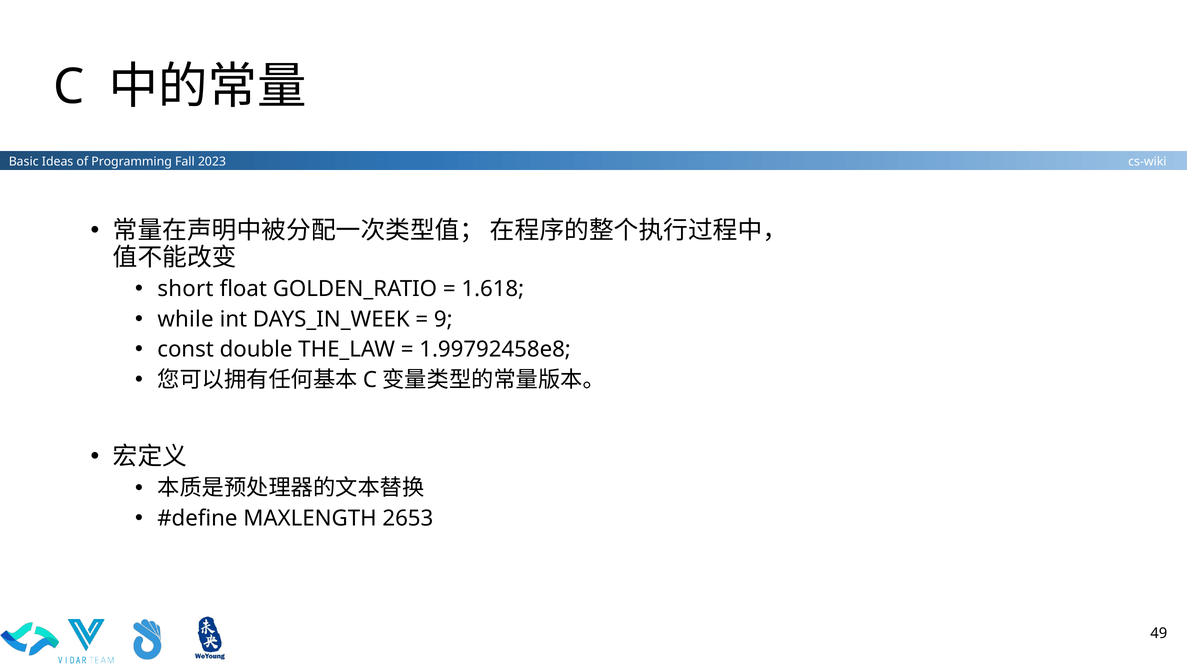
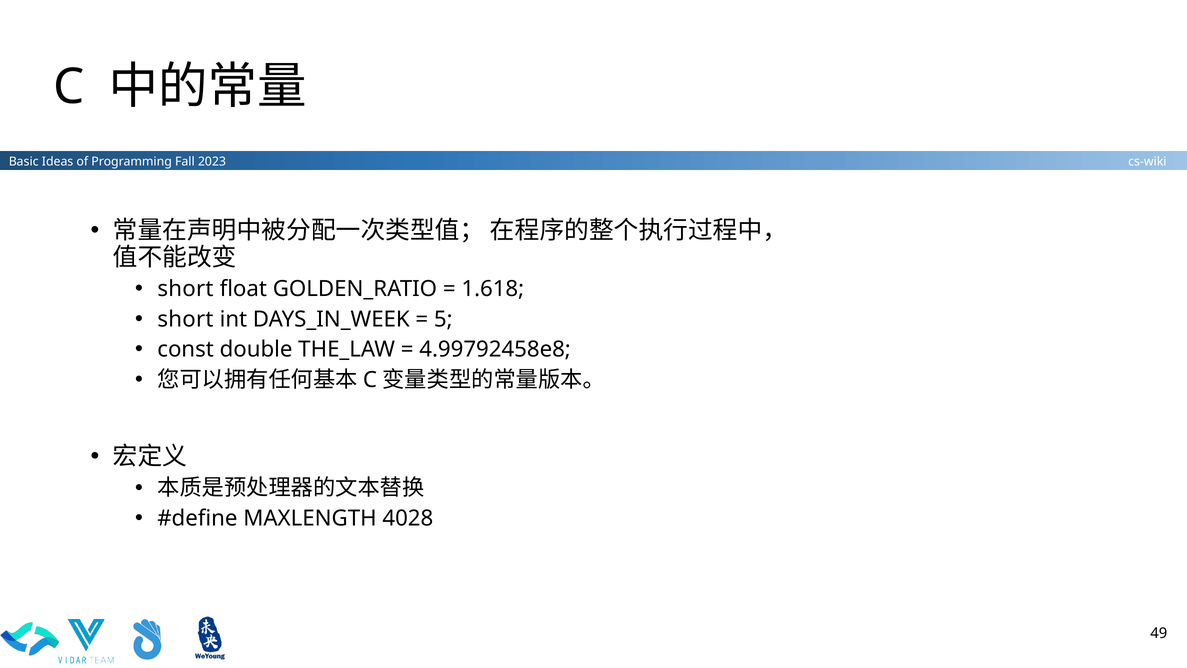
while at (185, 319): while -> short
9: 9 -> 5
1.99792458e8: 1.99792458e8 -> 4.99792458e8
2653: 2653 -> 4028
